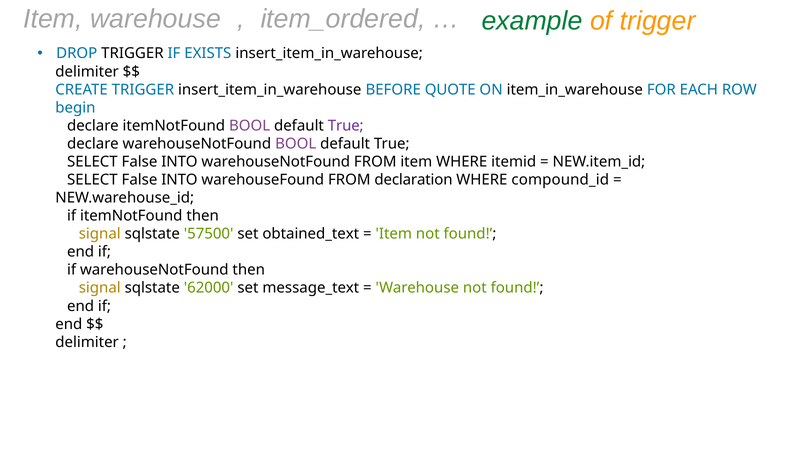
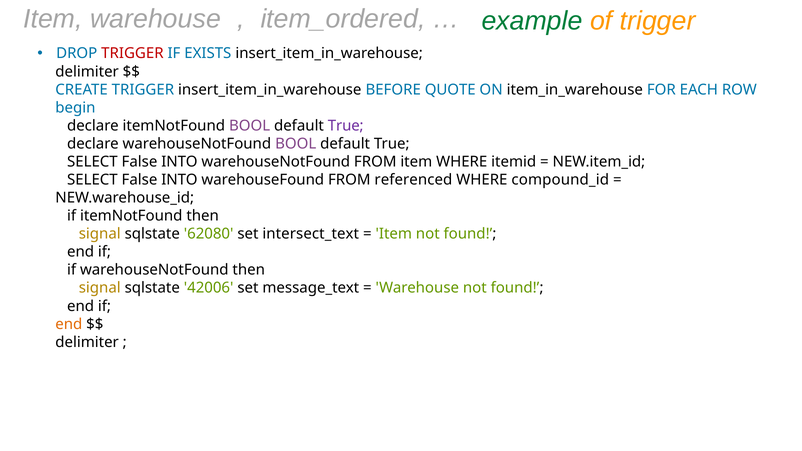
TRIGGER at (132, 54) colour: black -> red
declaration: declaration -> referenced
57500: 57500 -> 62080
obtained_text: obtained_text -> intersect_text
62000: 62000 -> 42006
end at (69, 324) colour: black -> orange
